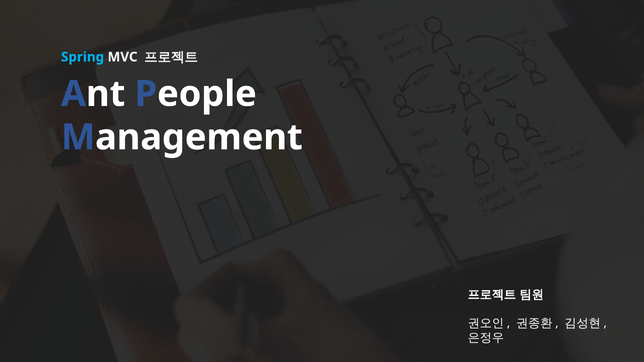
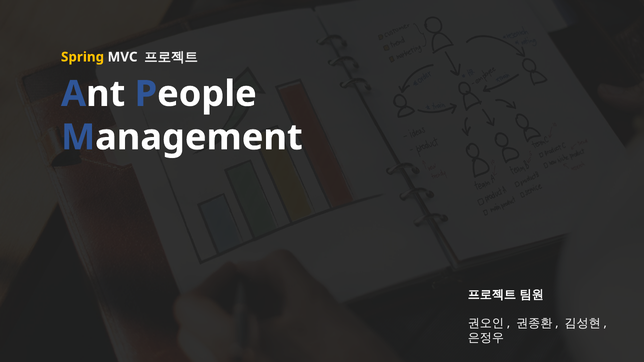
Spring colour: light blue -> yellow
